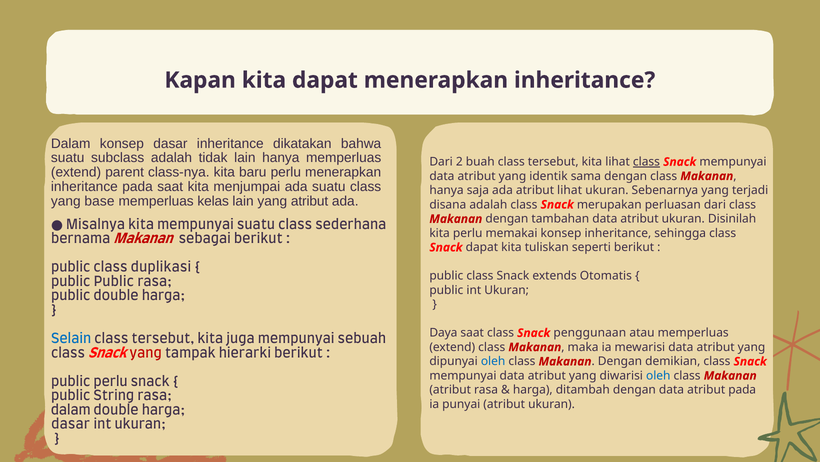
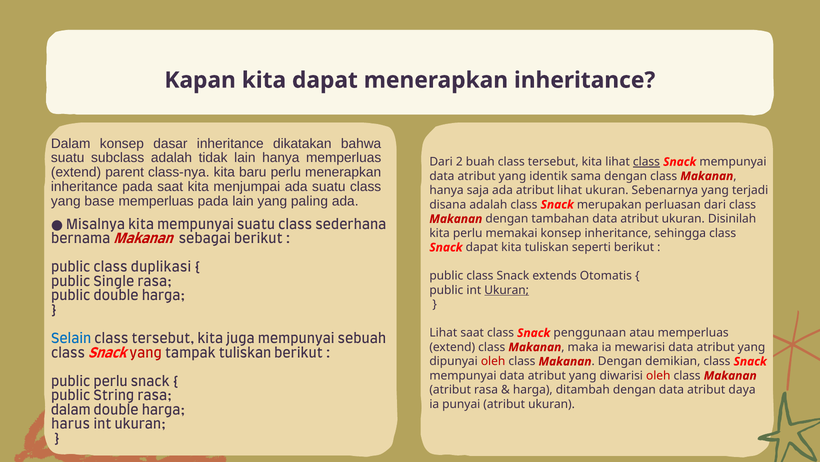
memperluas kelas: kelas -> pada
yang atribut: atribut -> paling
public Public: Public -> Single
Ukuran at (507, 290) underline: none -> present
Daya at (443, 332): Daya -> Lihat
tampak hierarki: hierarki -> tuliskan
oleh at (493, 361) colour: blue -> red
oleh at (658, 375) colour: blue -> red
atribut pada: pada -> daya
dasar at (71, 424): dasar -> harus
